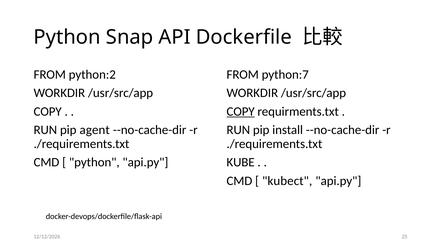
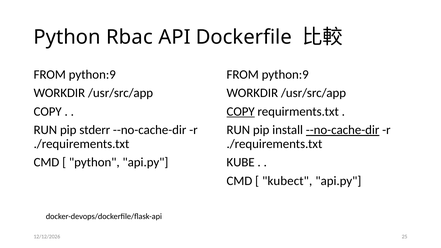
Snap: Snap -> Rbac
python:2 at (92, 75): python:2 -> python:9
python:7 at (285, 75): python:7 -> python:9
agent: agent -> stderr
--no-cache-dir at (343, 130) underline: none -> present
